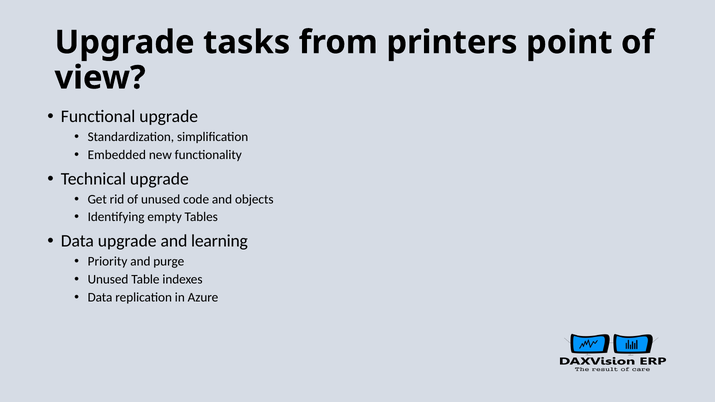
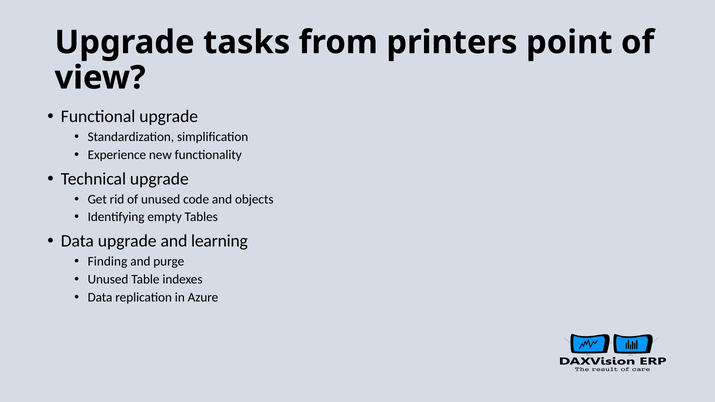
Embedded: Embedded -> Experience
Priority: Priority -> Finding
